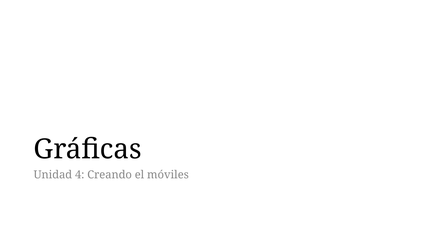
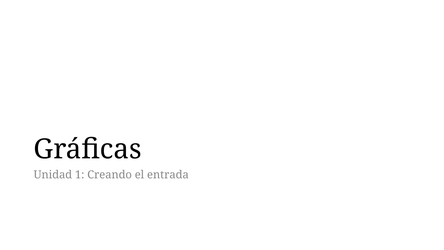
4: 4 -> 1
móviles: móviles -> entrada
